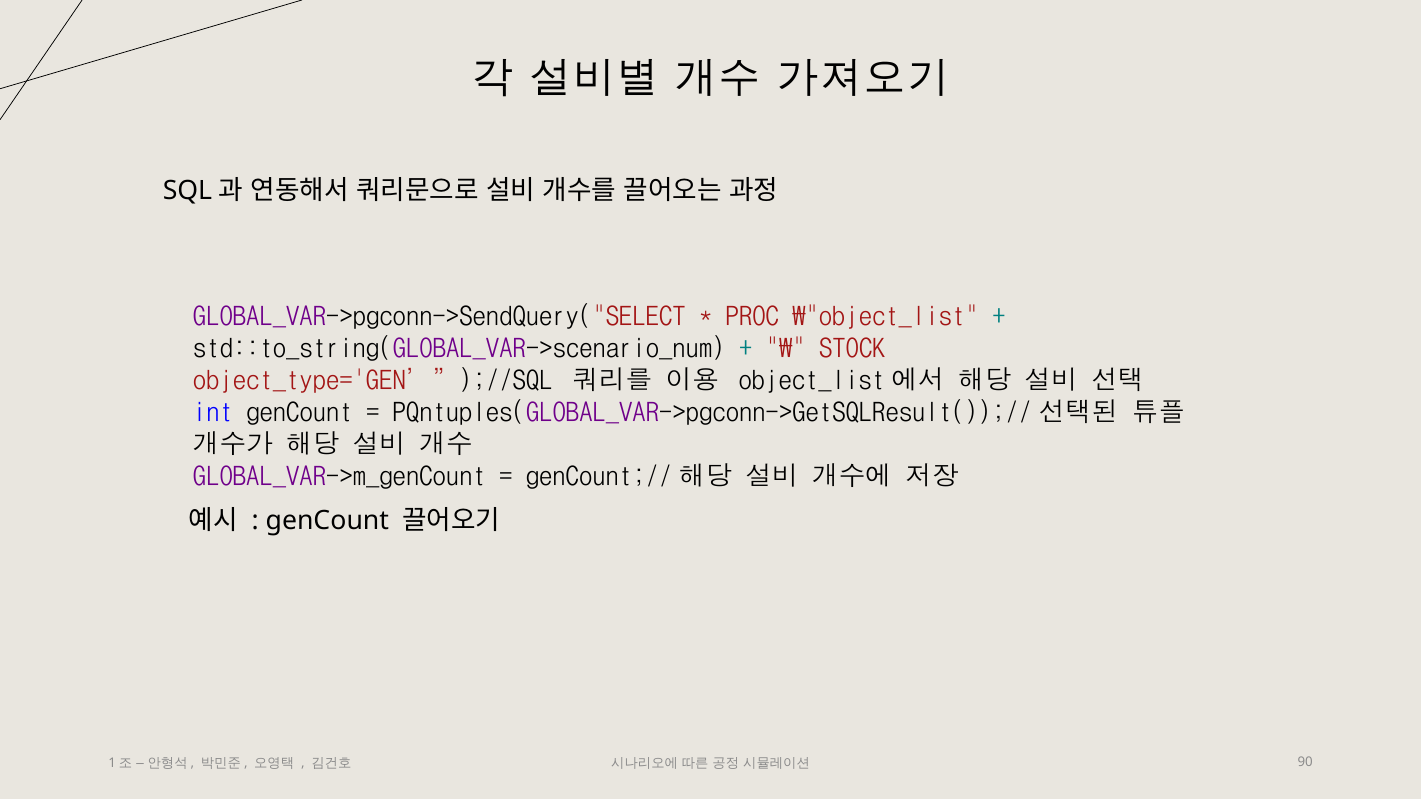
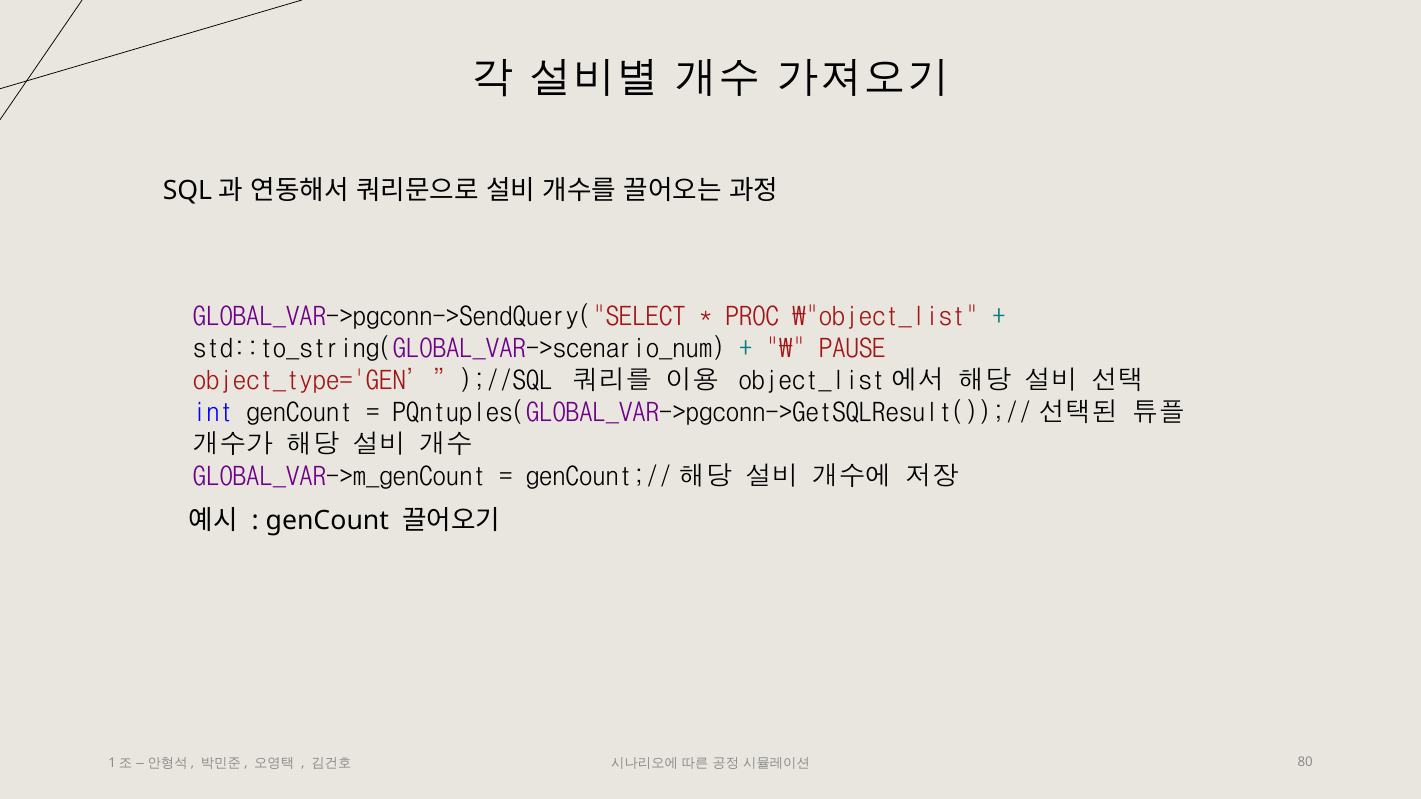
STOCK: STOCK -> PAUSE
90: 90 -> 80
